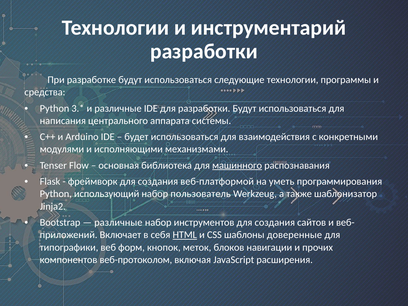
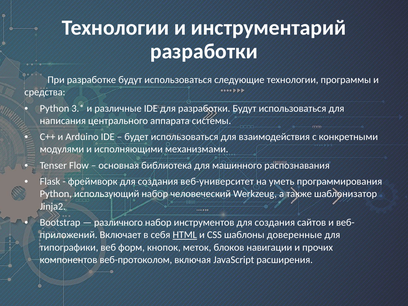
машинного underline: present -> none
веб-платформой: веб-платформой -> веб-университет
пользователь: пользователь -> человеческий
различные at (118, 222): различные -> различного
